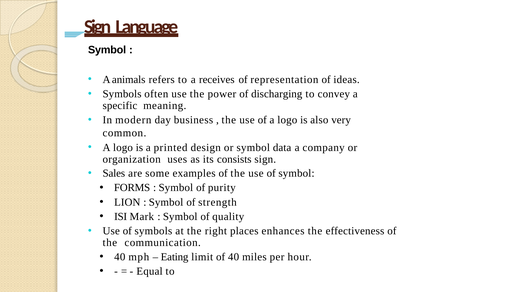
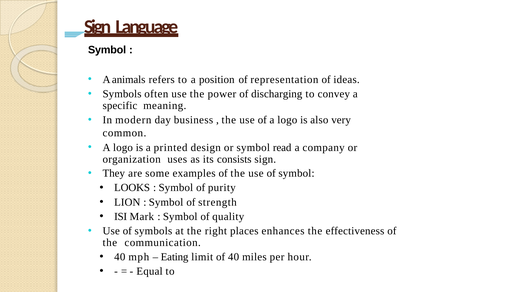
receives: receives -> position
data: data -> read
Sales: Sales -> They
FORMS: FORMS -> LOOKS
